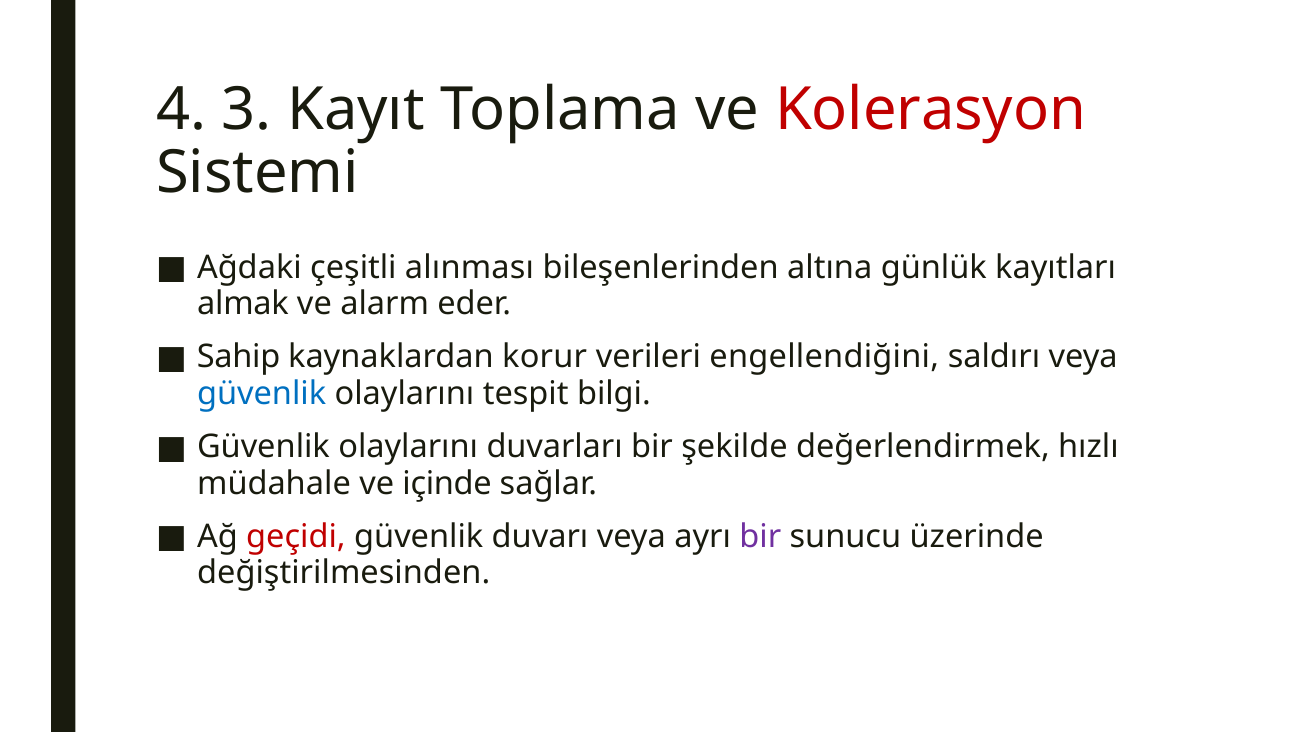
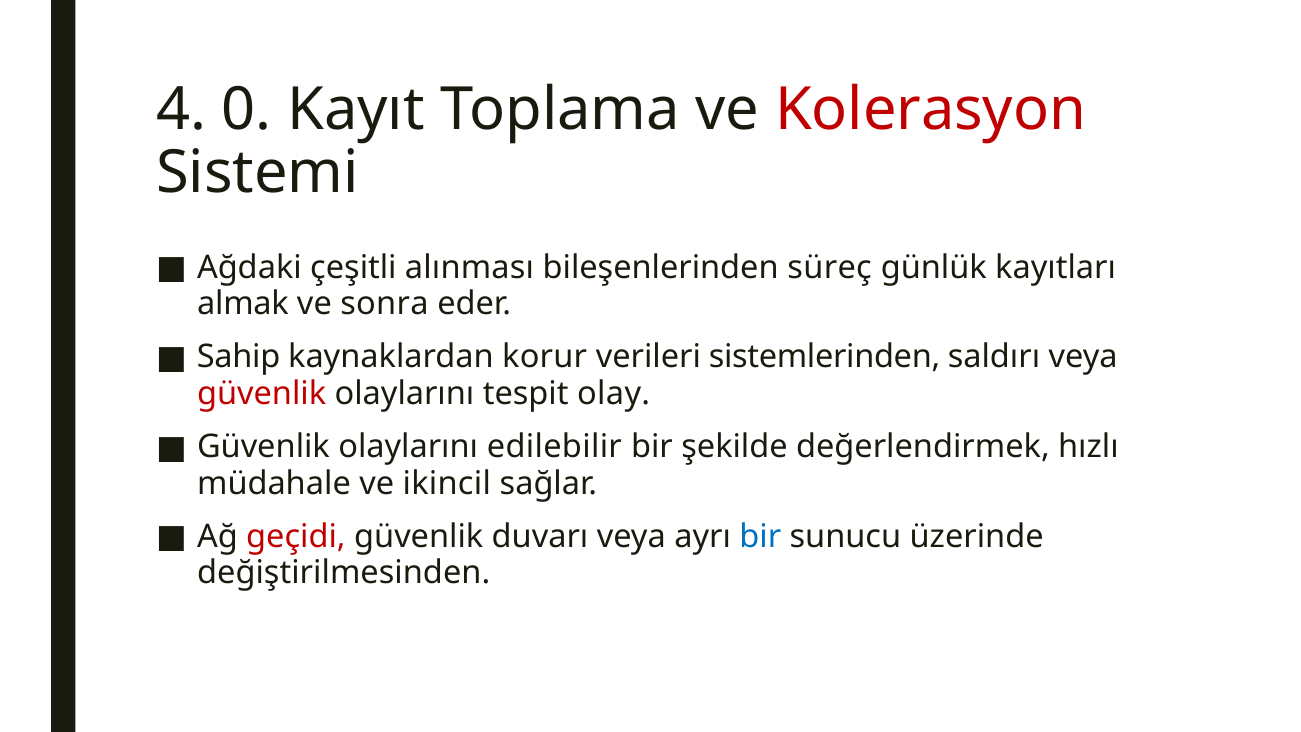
3: 3 -> 0
altına: altına -> süreç
alarm: alarm -> sonra
engellendiğini: engellendiğini -> sistemlerinden
güvenlik at (262, 394) colour: blue -> red
bilgi: bilgi -> olay
duvarları: duvarları -> edilebilir
içinde: içinde -> ikincil
bir at (760, 536) colour: purple -> blue
